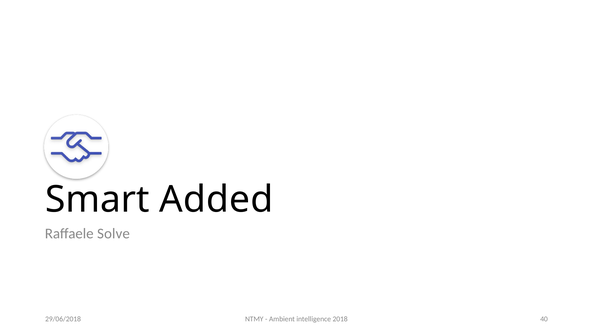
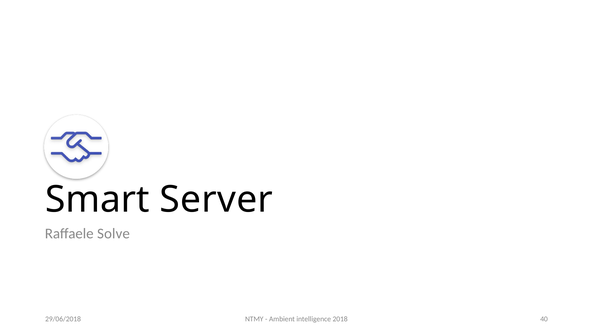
Added: Added -> Server
